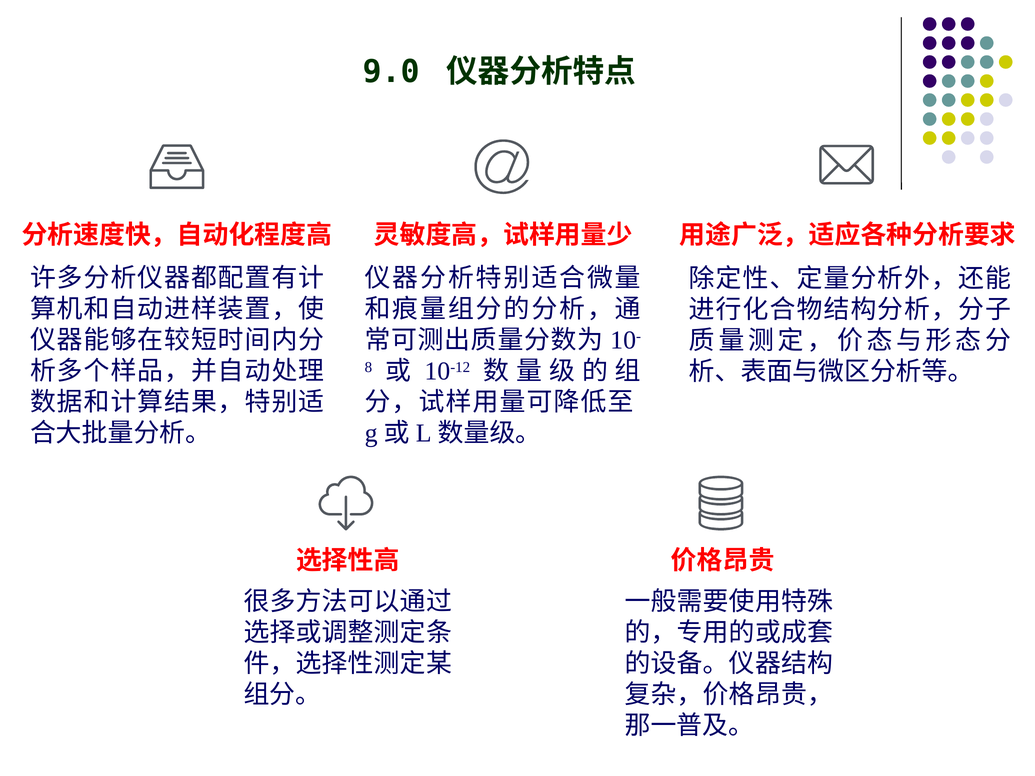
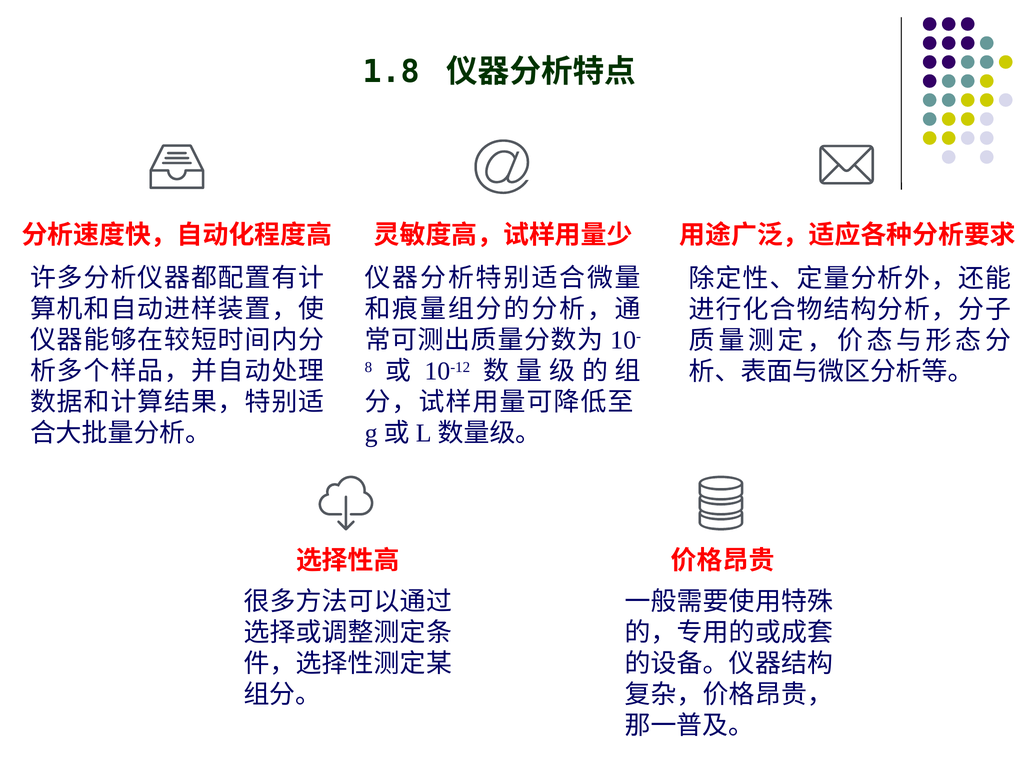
9.0: 9.0 -> 1.8
